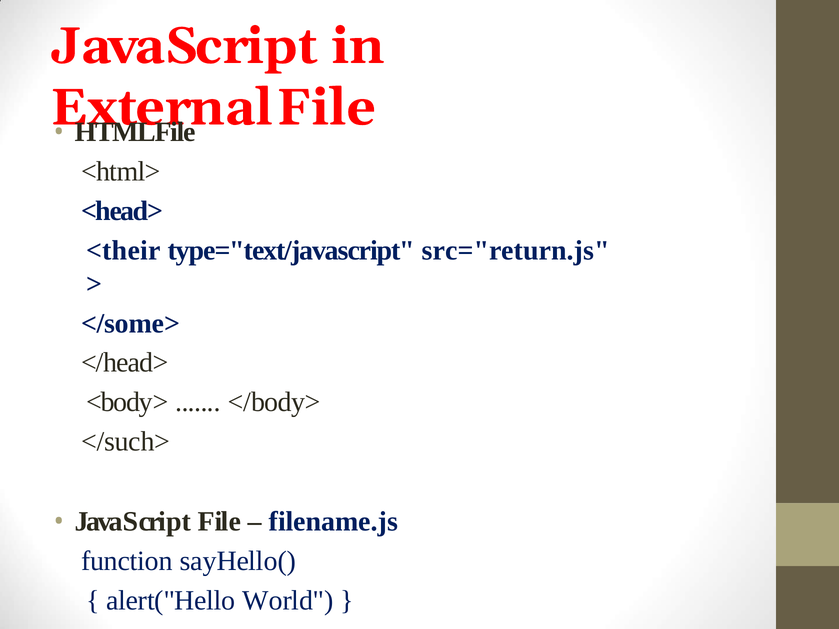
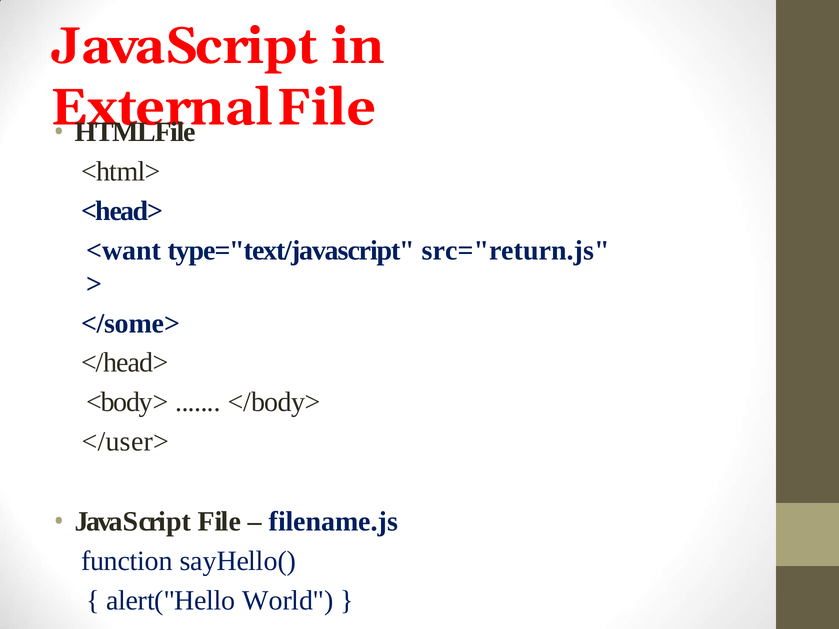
<their: <their -> <want
</such>: </such> -> </user>
